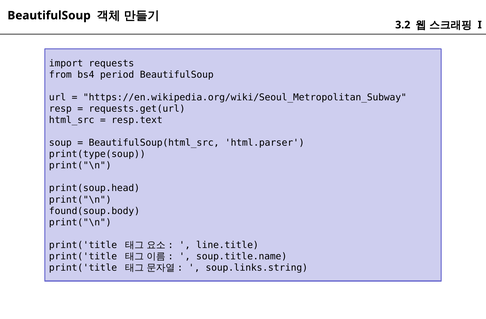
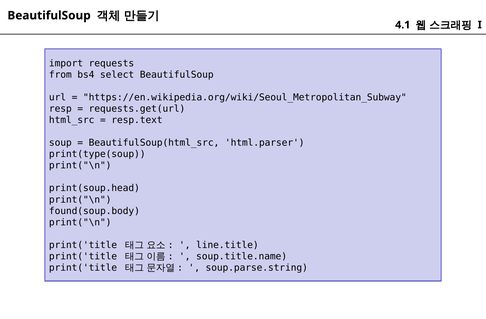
3.2: 3.2 -> 4.1
period: period -> select
soup.links.string: soup.links.string -> soup.parse.string
